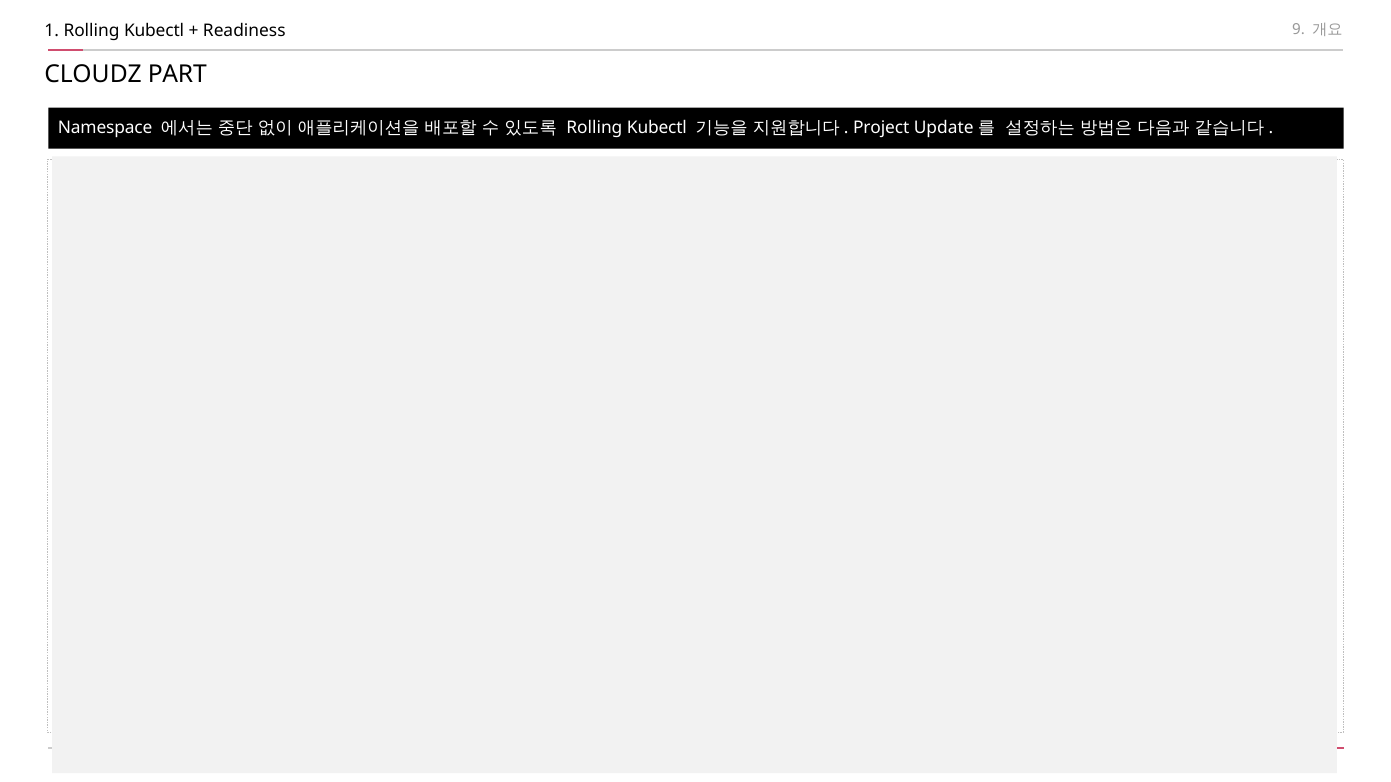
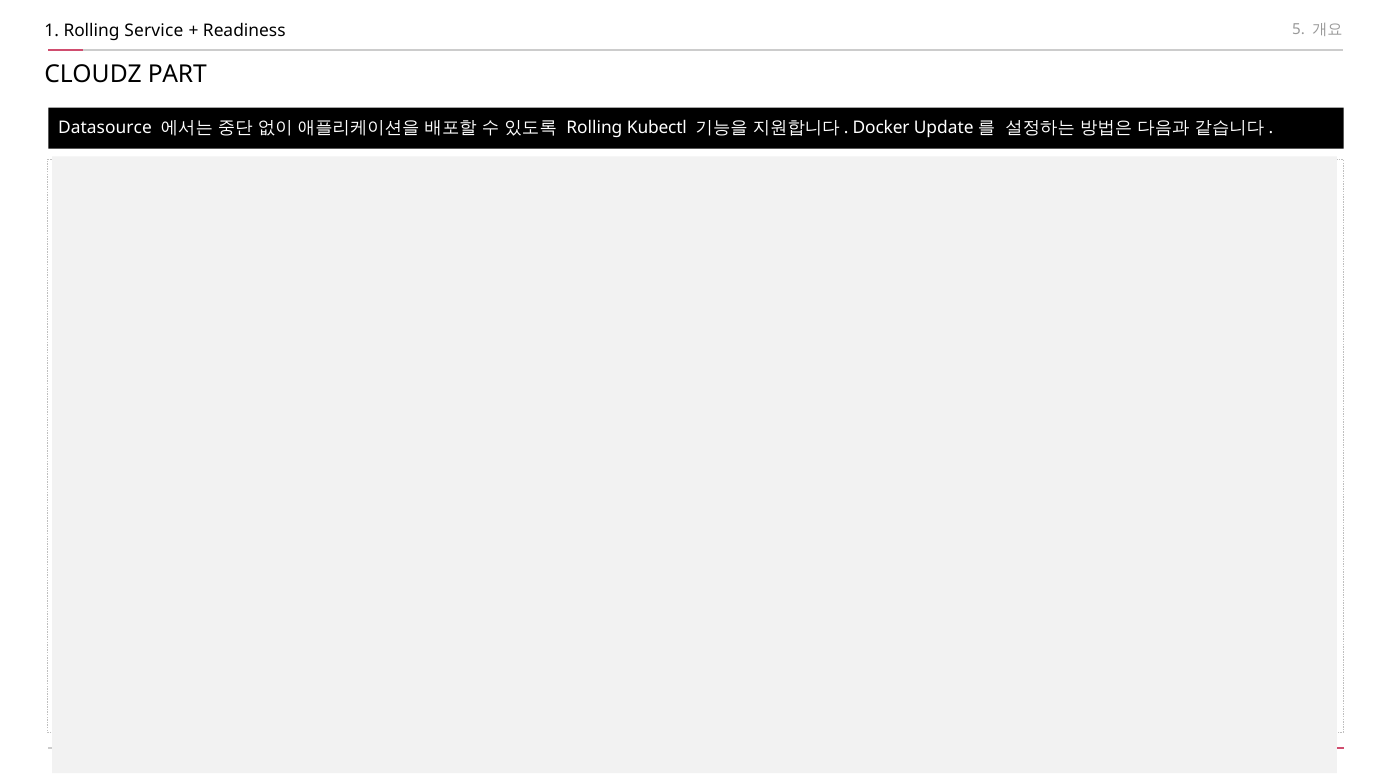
1 Rolling Kubectl: Kubectl -> Service
9: 9 -> 5
Namespace: Namespace -> Datasource
Project: Project -> Docker
